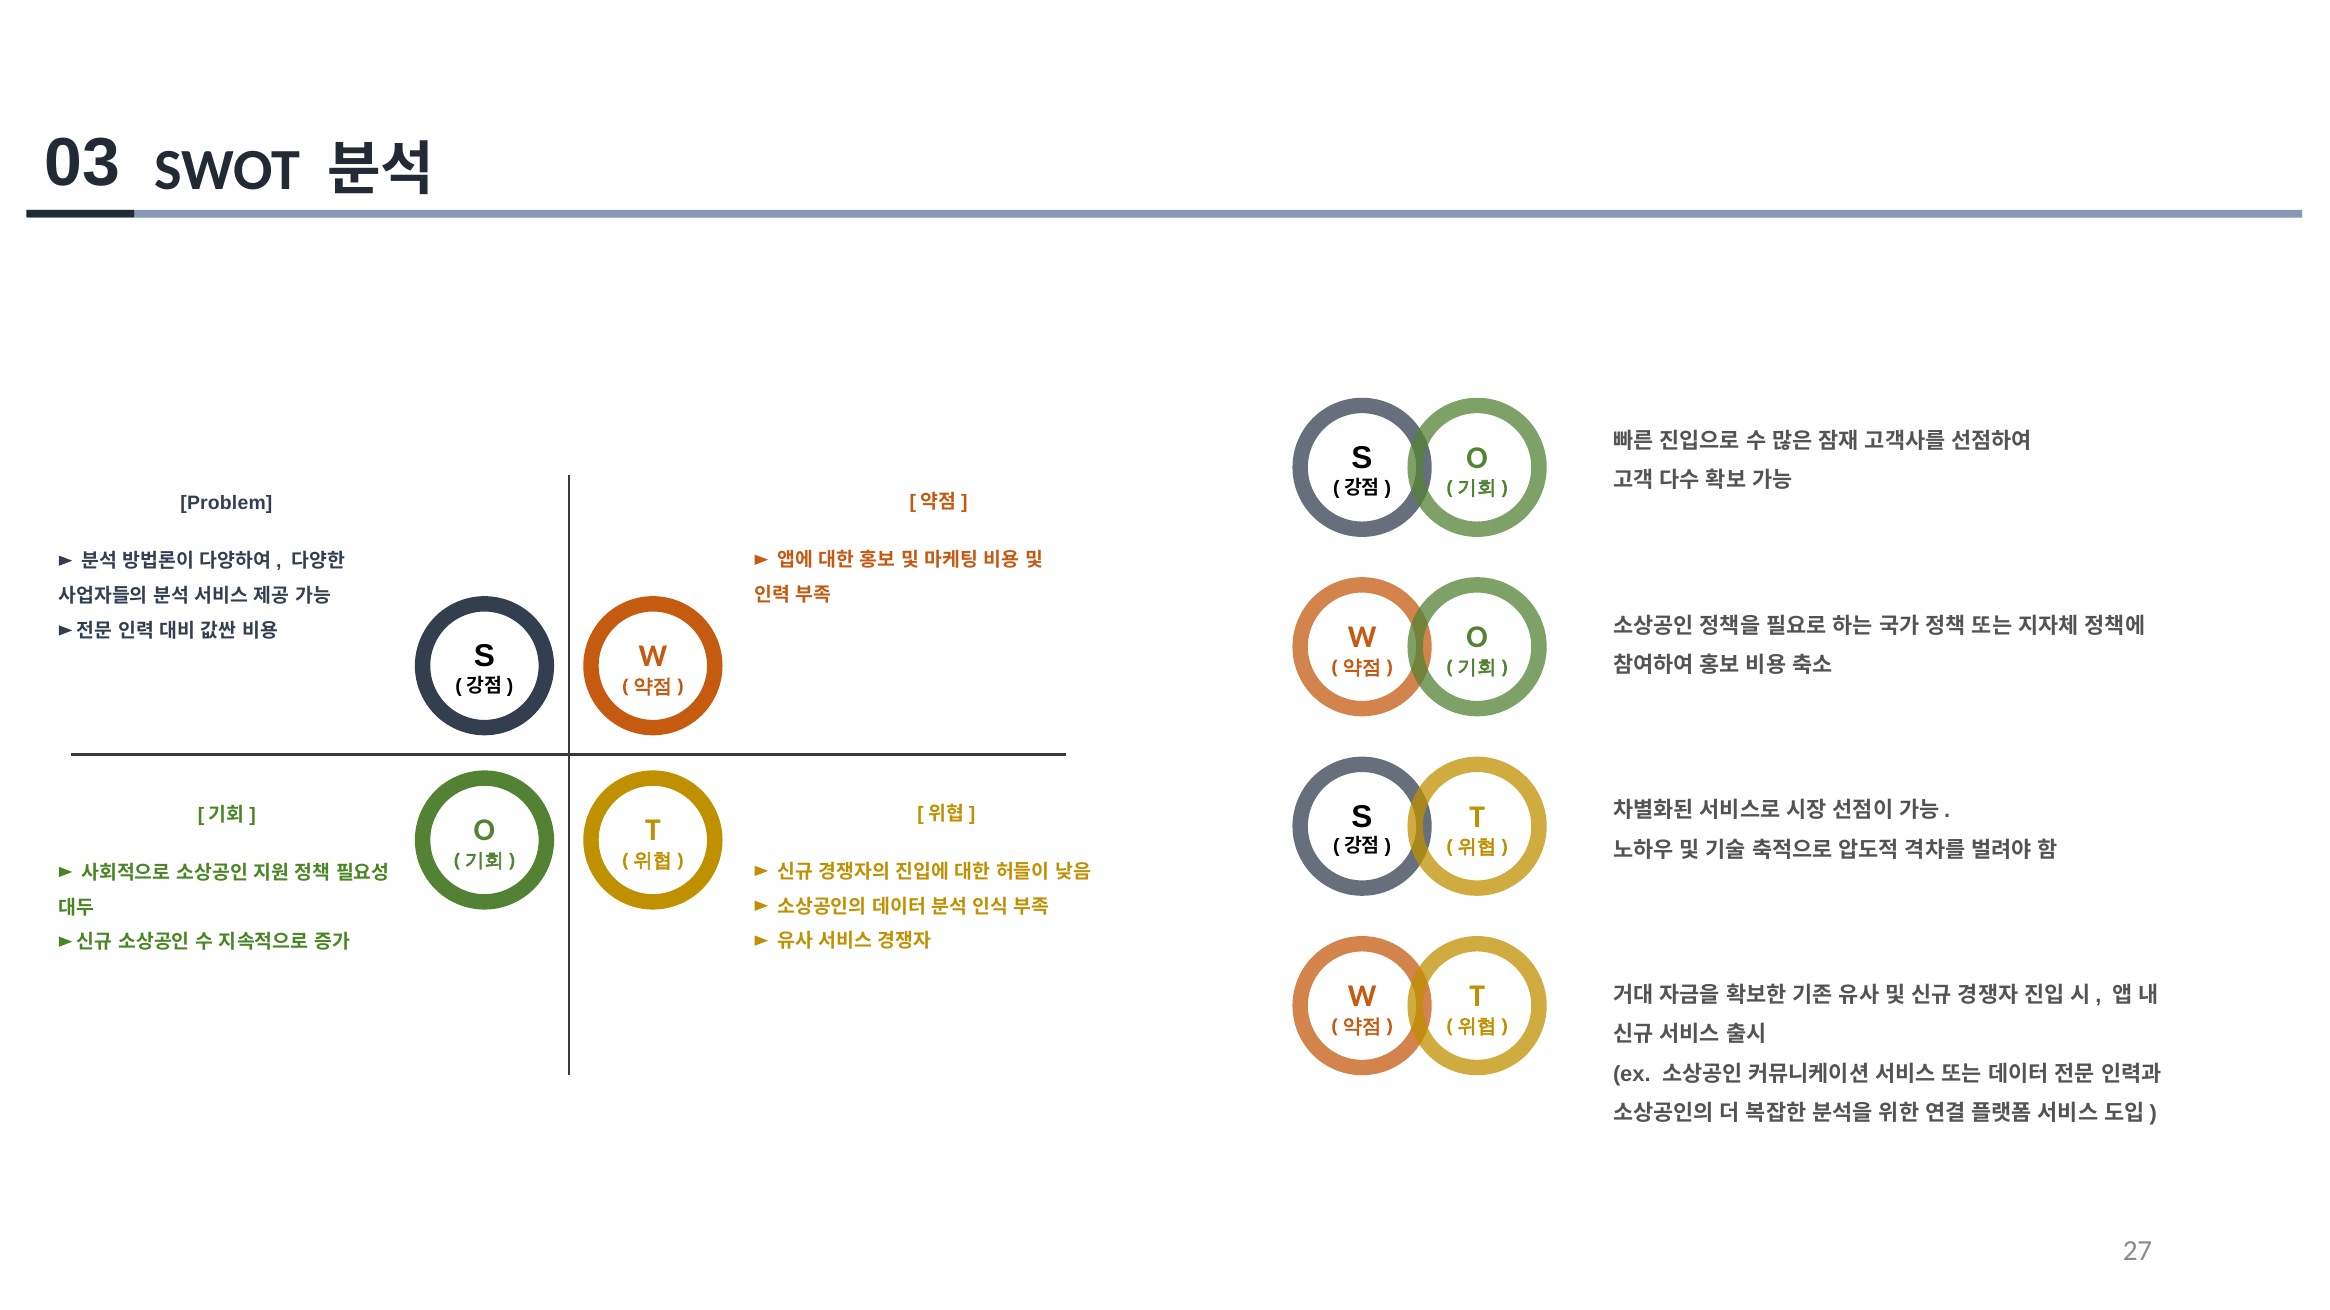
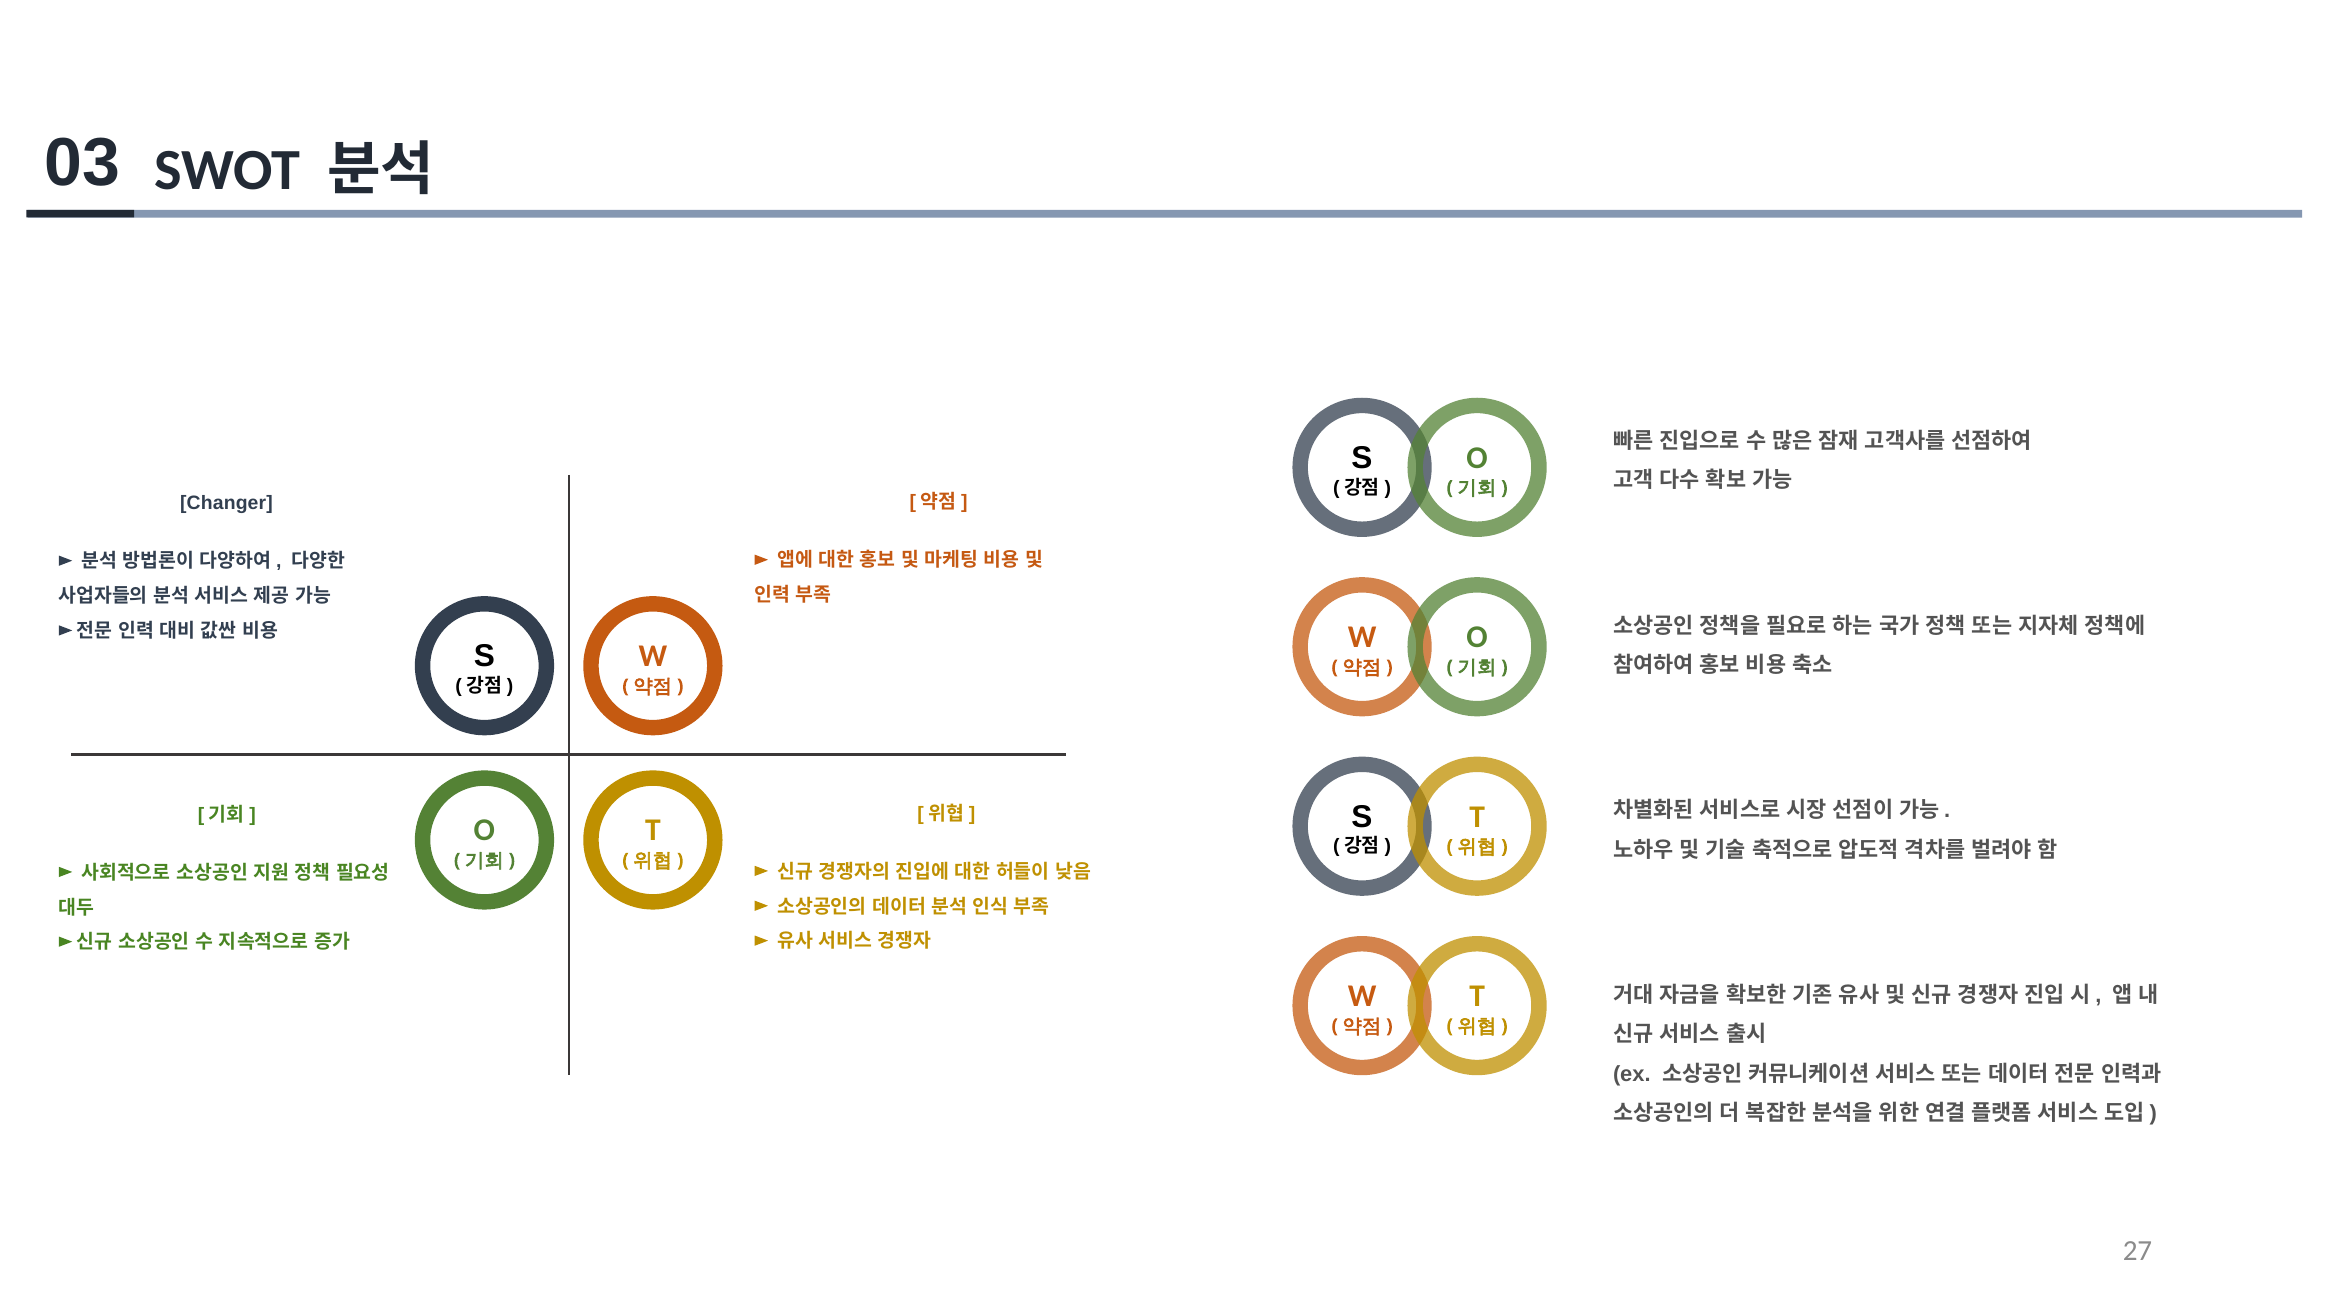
Problem: Problem -> Changer
